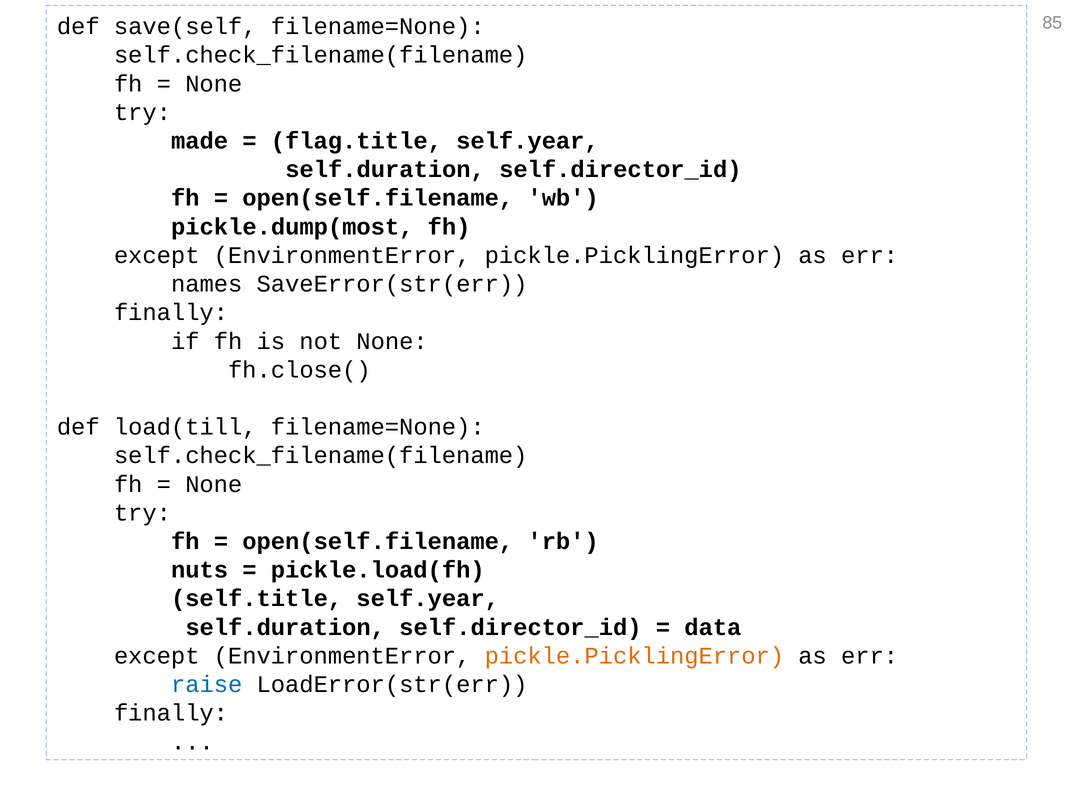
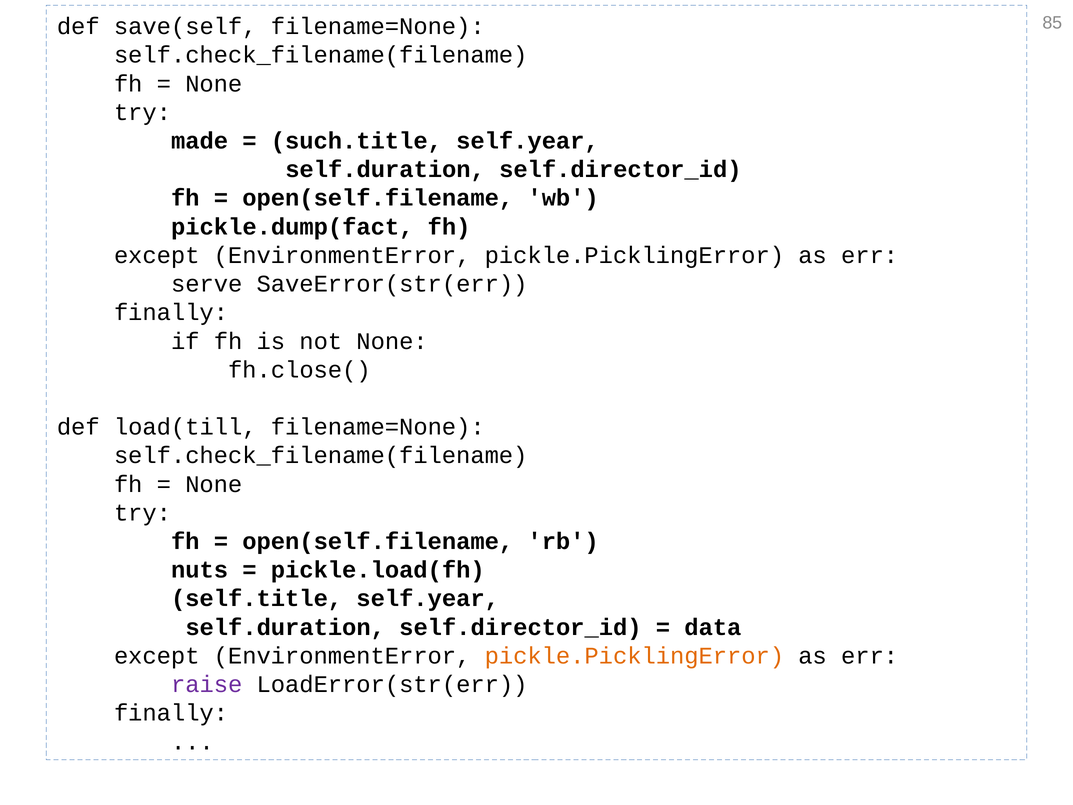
flag.title: flag.title -> such.title
pickle.dump(most: pickle.dump(most -> pickle.dump(fact
names: names -> serve
raise colour: blue -> purple
